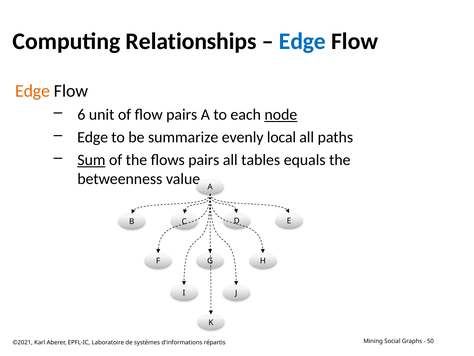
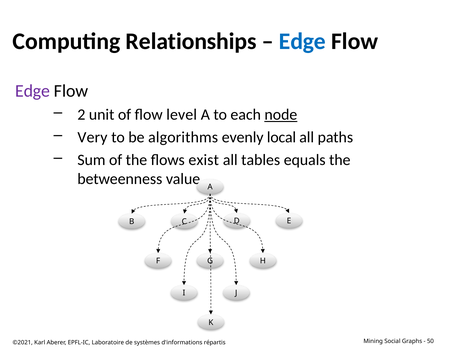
Edge at (33, 91) colour: orange -> purple
6: 6 -> 2
flow pairs: pairs -> level
Edge at (93, 137): Edge -> Very
summarize: summarize -> algorithms
Sum underline: present -> none
flows pairs: pairs -> exist
